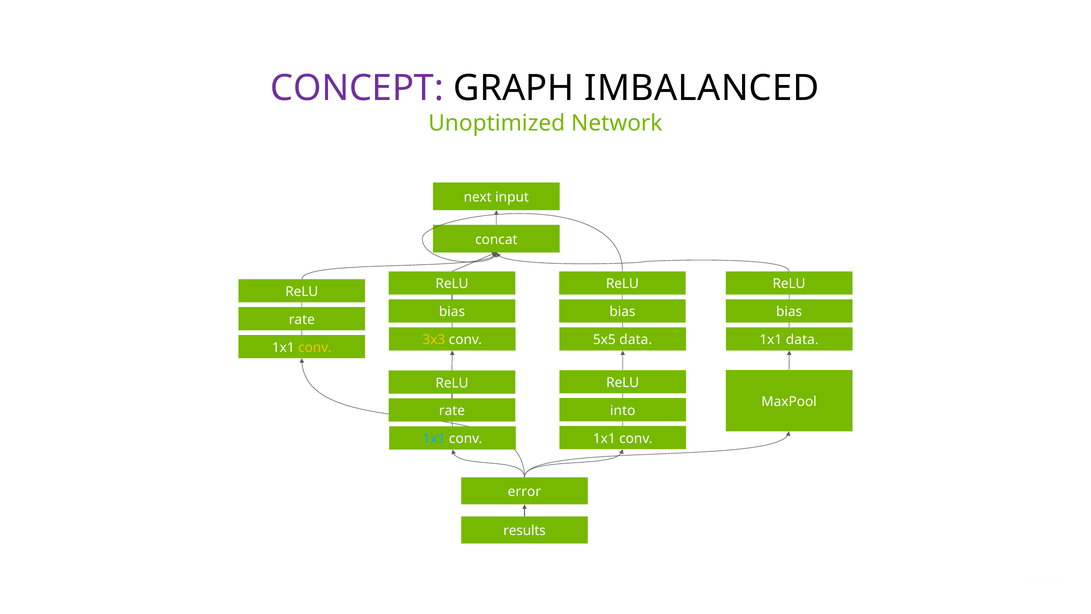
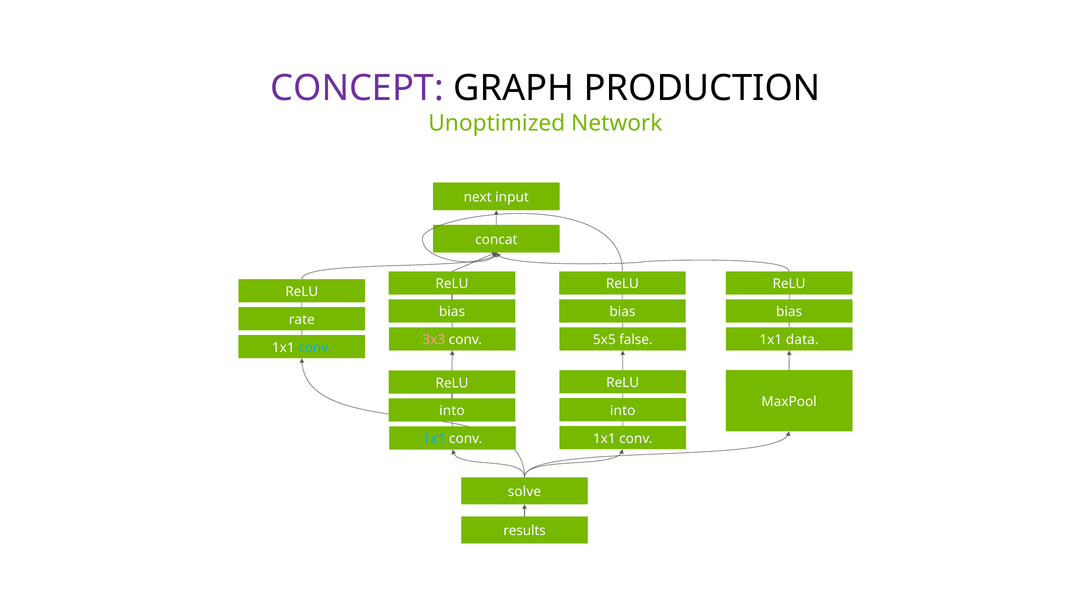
IMBALANCED: IMBALANCED -> PRODUCTION
3x3 colour: yellow -> pink
5x5 data: data -> false
conv at (315, 347) colour: yellow -> light blue
rate at (452, 411): rate -> into
error: error -> solve
